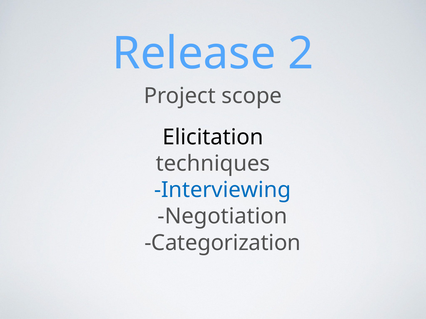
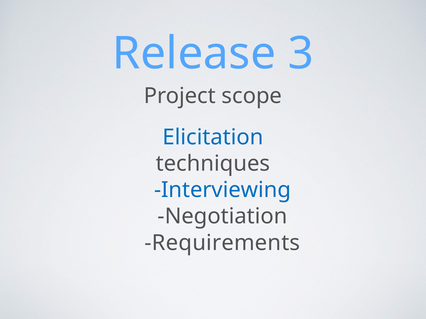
2: 2 -> 3
Elicitation colour: black -> blue
Categorization: Categorization -> Requirements
